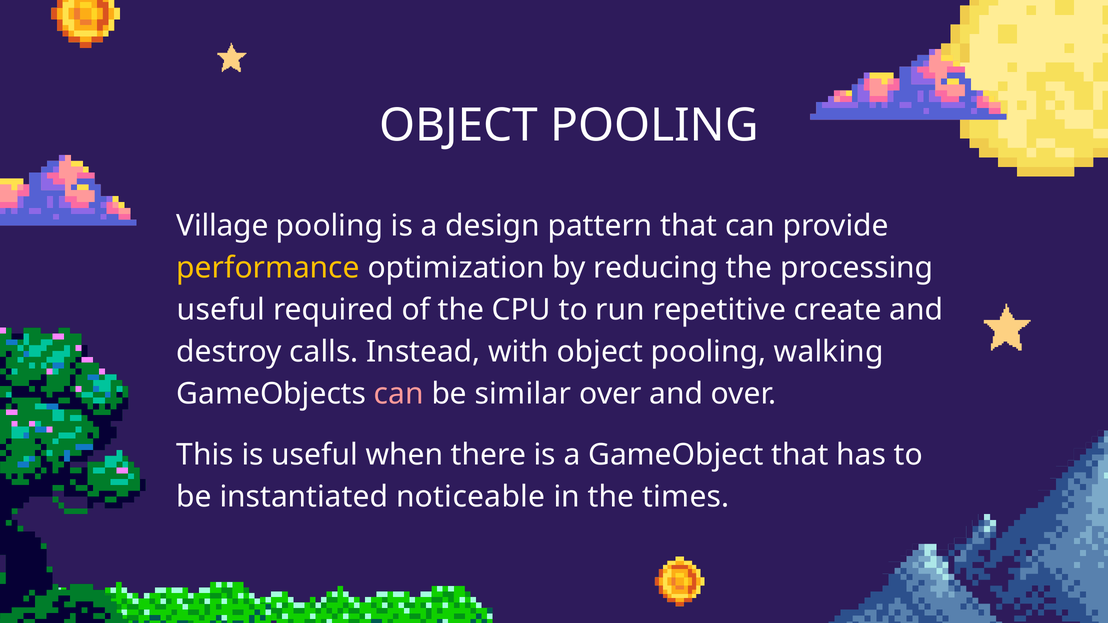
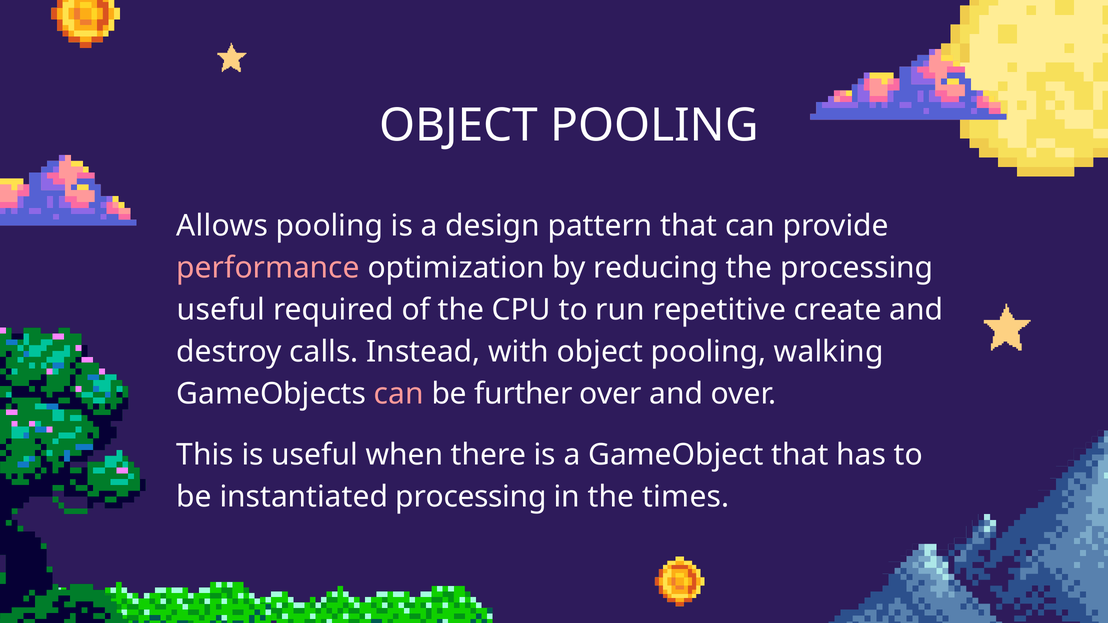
Village: Village -> Allows
performance colour: yellow -> pink
similar: similar -> further
instantiated noticeable: noticeable -> processing
